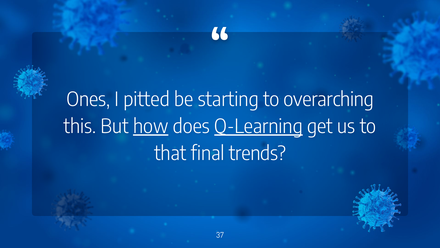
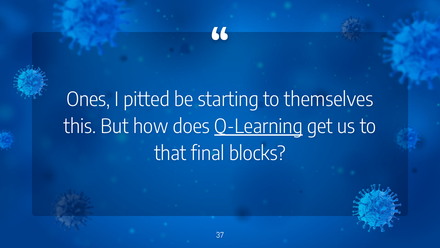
overarching: overarching -> themselves
how underline: present -> none
trends: trends -> blocks
